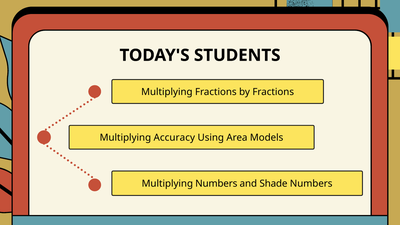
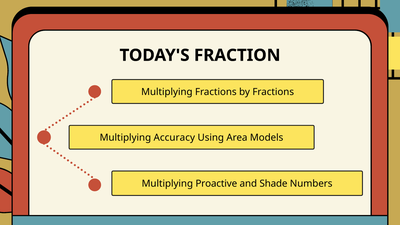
STUDENTS: STUDENTS -> FRACTION
Multiplying Numbers: Numbers -> Proactive
